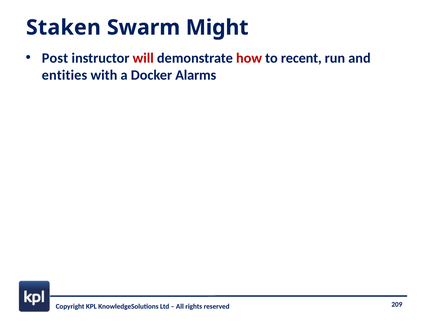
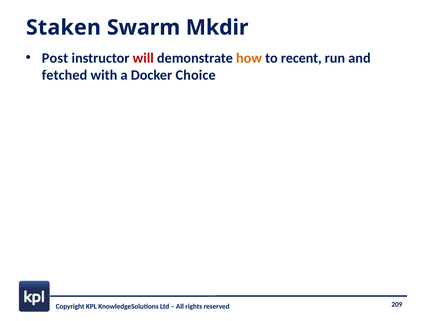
Might: Might -> Mkdir
how colour: red -> orange
entities: entities -> fetched
Alarms: Alarms -> Choice
